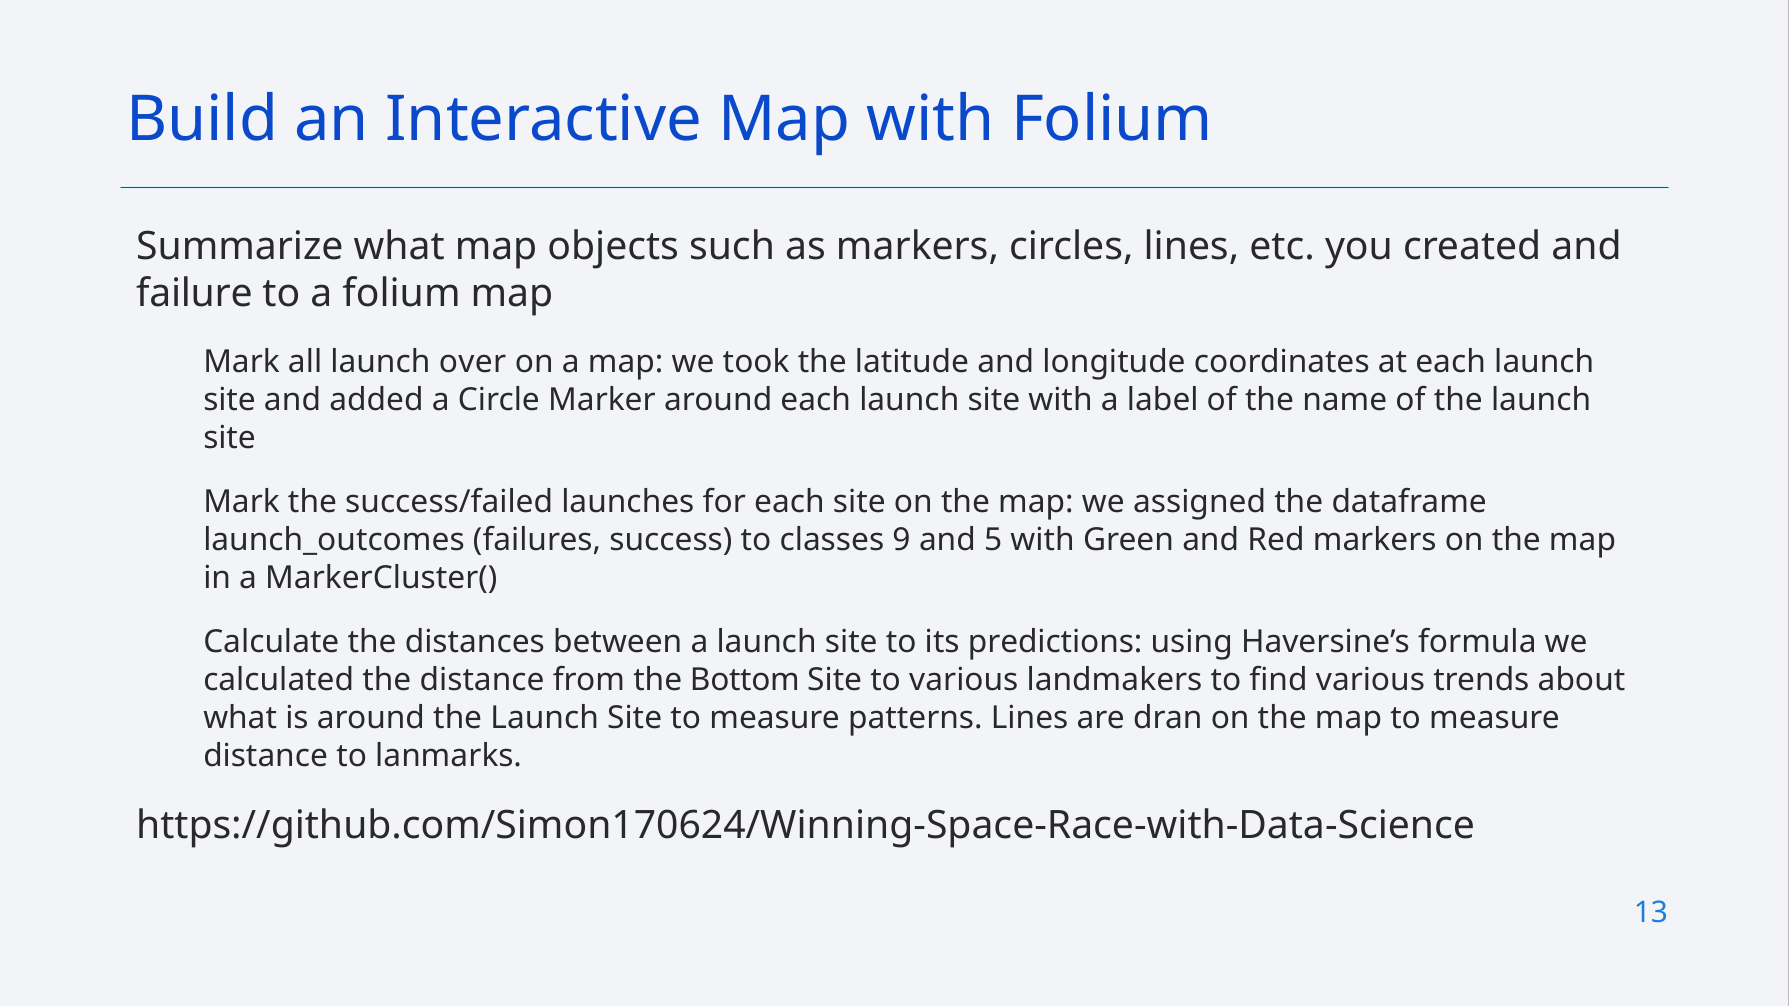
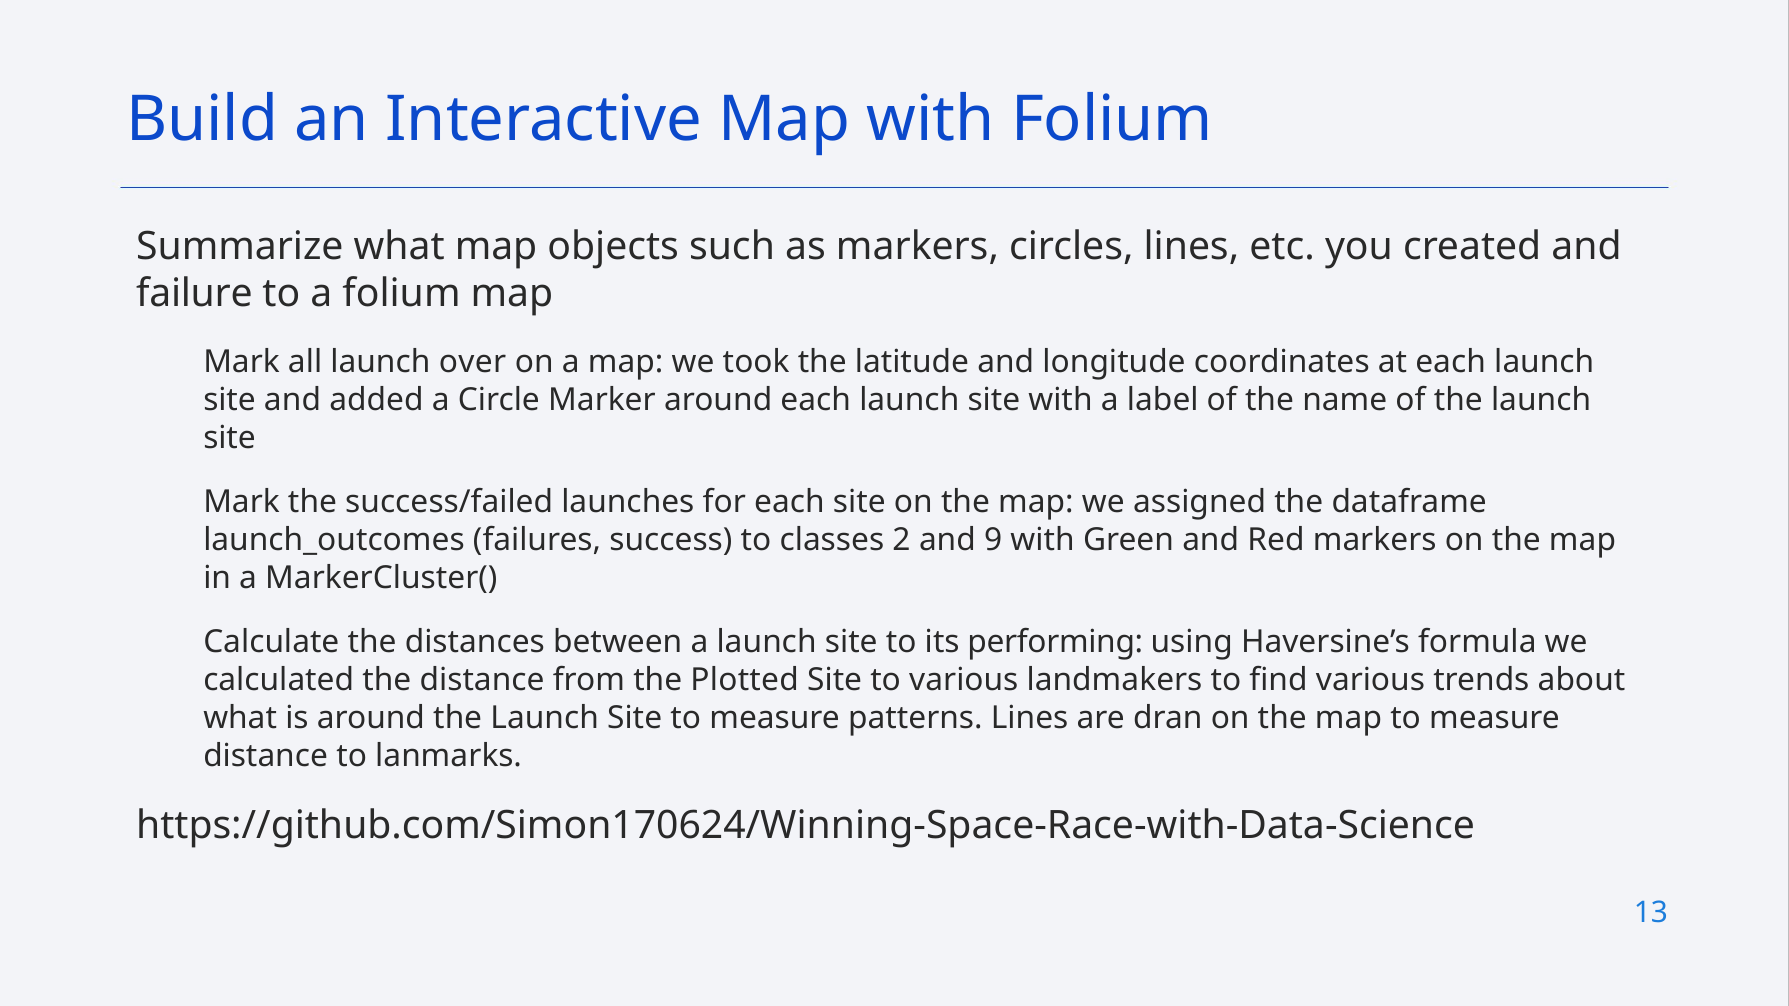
9: 9 -> 2
5: 5 -> 9
predictions: predictions -> performing
Bottom: Bottom -> Plotted
